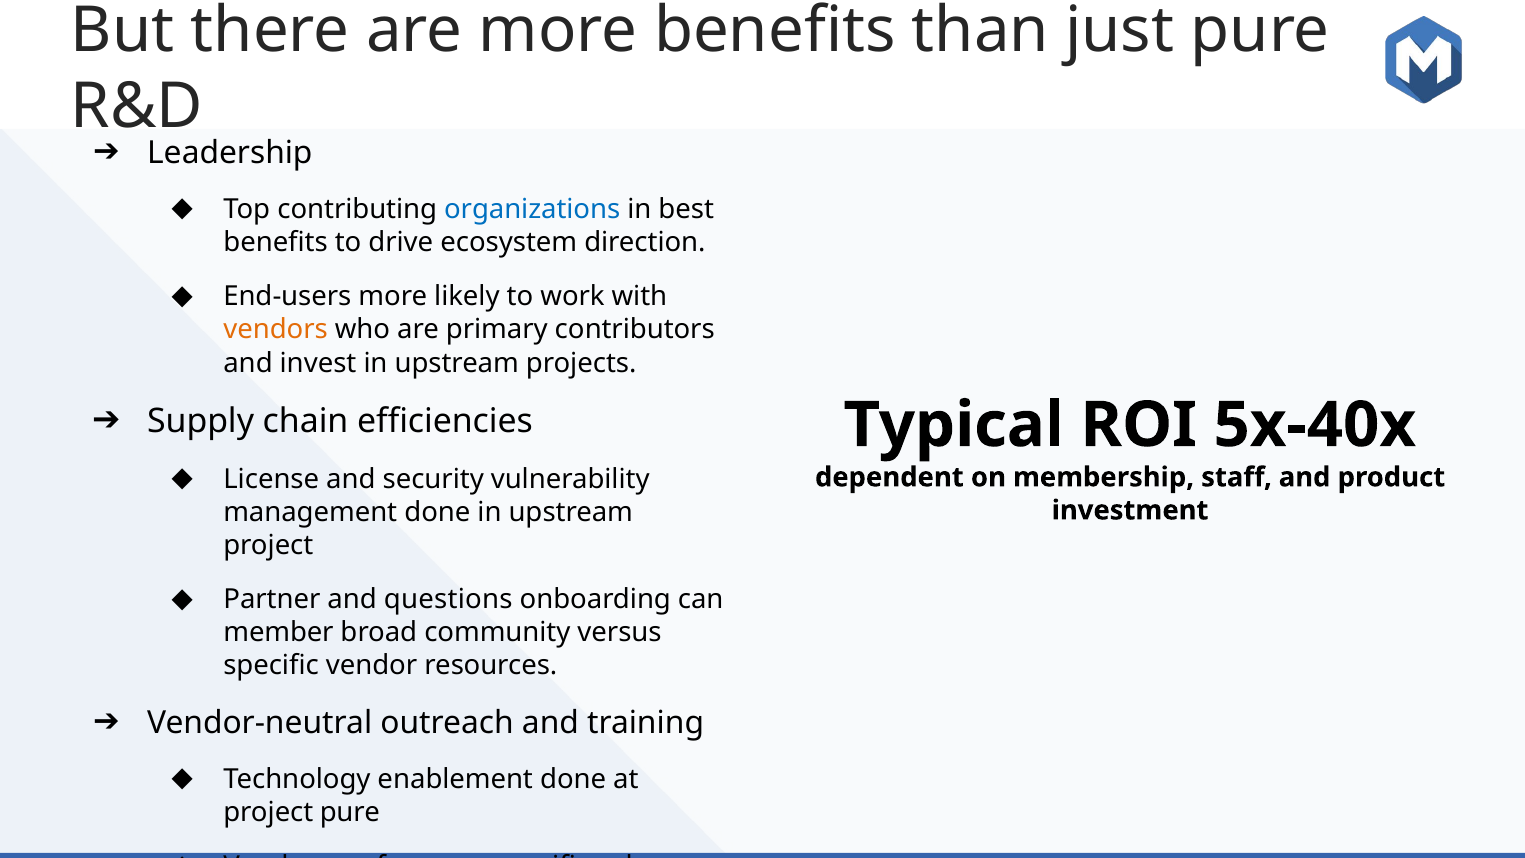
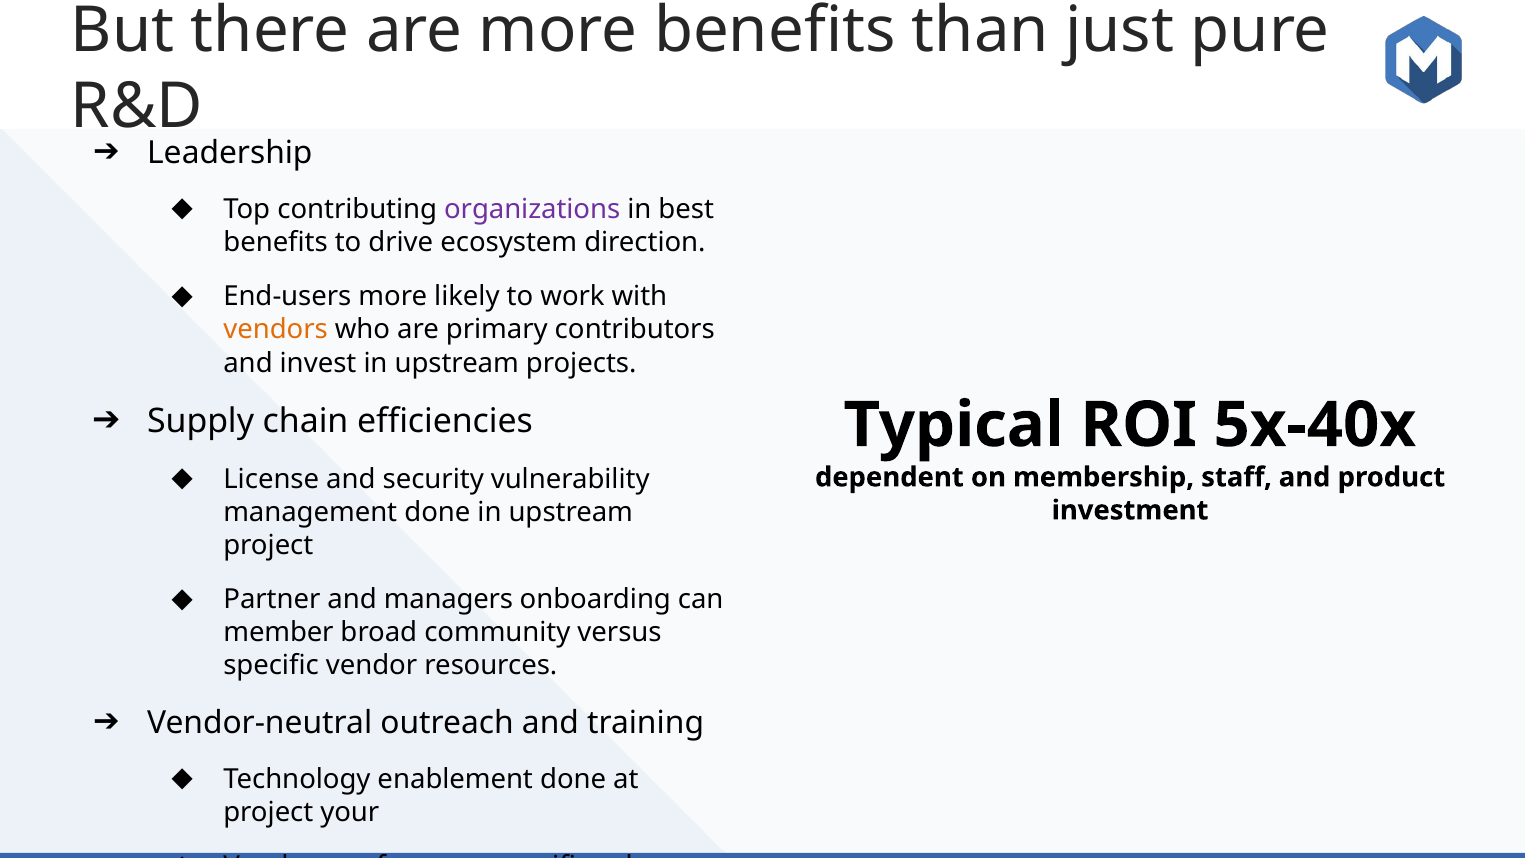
organizations colour: blue -> purple
questions: questions -> managers
project pure: pure -> your
